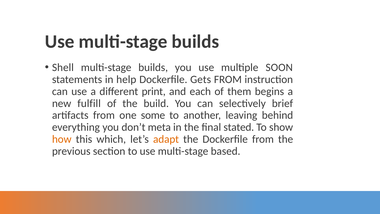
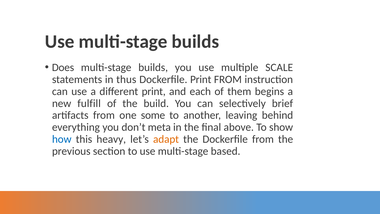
Shell: Shell -> Does
SOON: SOON -> SCALE
help: help -> thus
Dockerfile Gets: Gets -> Print
stated: stated -> above
how colour: orange -> blue
which: which -> heavy
